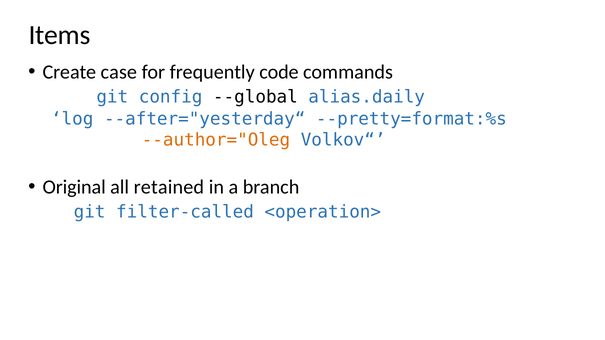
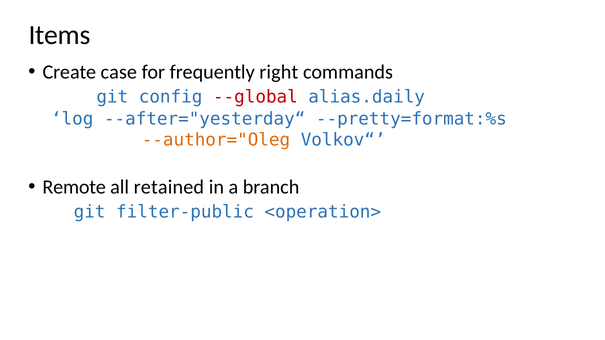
code: code -> right
--global colour: black -> red
Original: Original -> Remote
filter-called: filter-called -> filter-public
